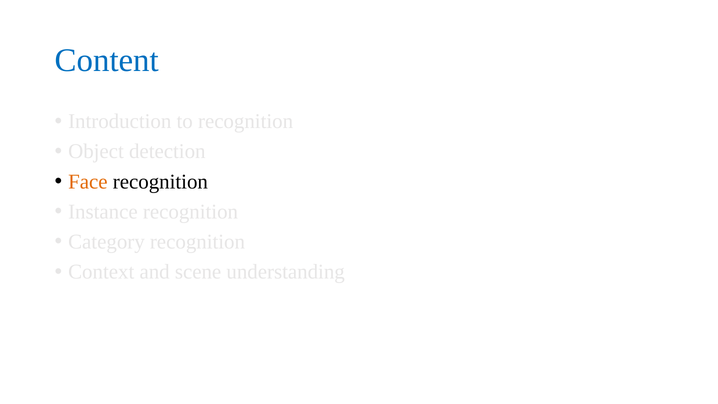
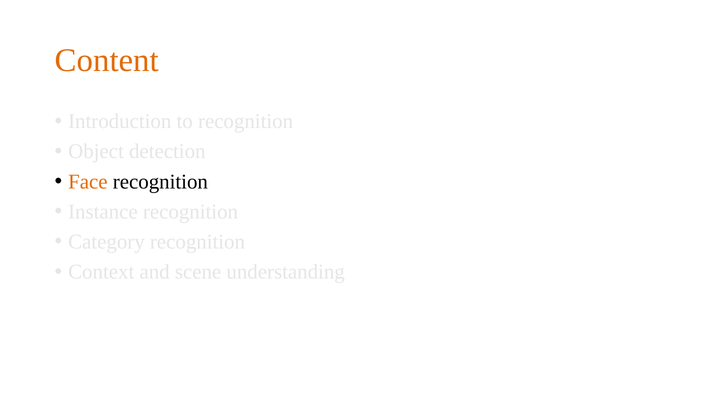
Content colour: blue -> orange
